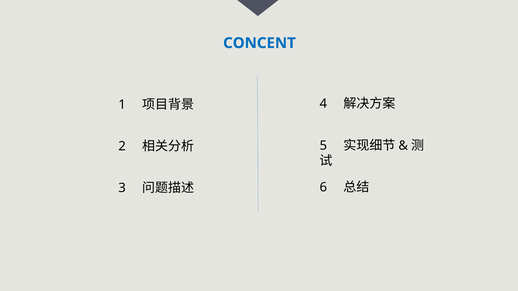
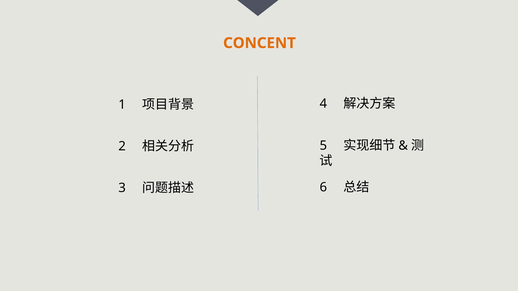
CONCENT colour: blue -> orange
